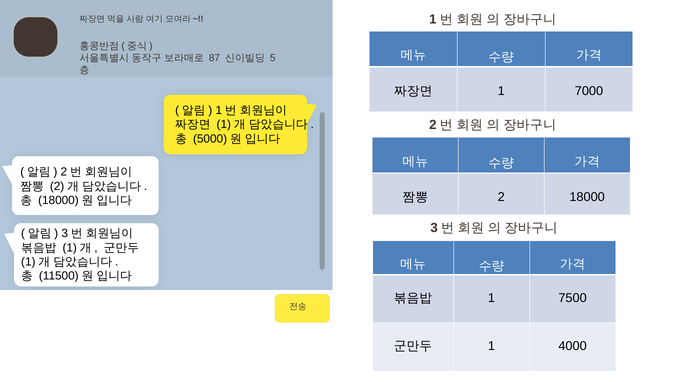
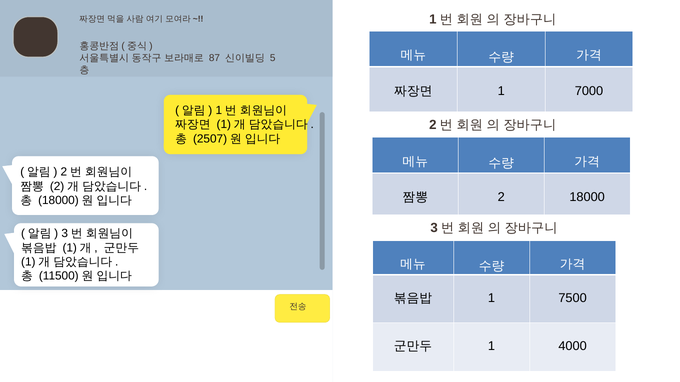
5000: 5000 -> 2507
